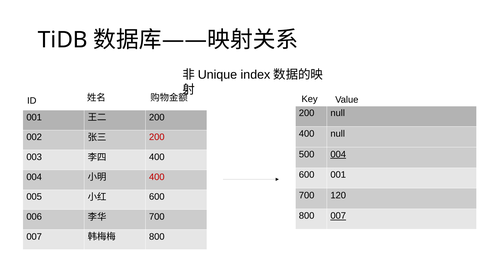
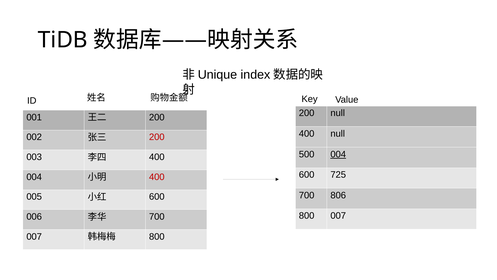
600 001: 001 -> 725
120: 120 -> 806
007 at (338, 216) underline: present -> none
